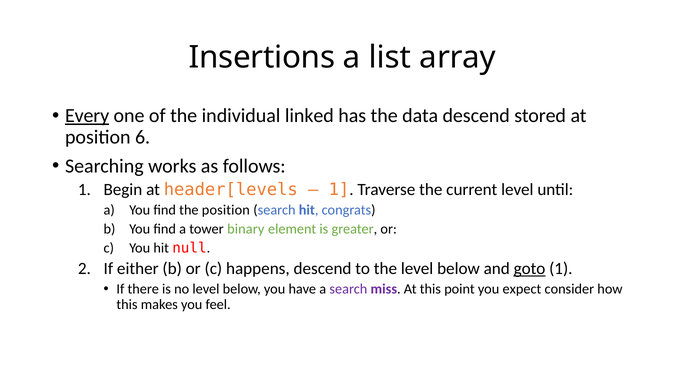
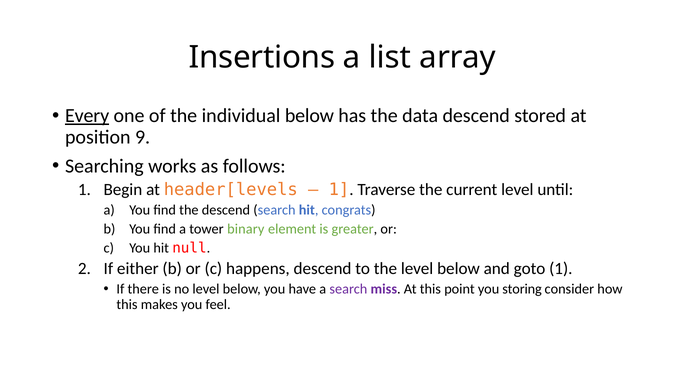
individual linked: linked -> below
6: 6 -> 9
the position: position -> descend
goto underline: present -> none
expect: expect -> storing
